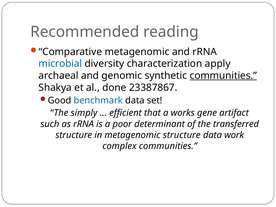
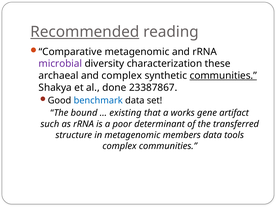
Recommended underline: none -> present
microbial colour: blue -> purple
apply: apply -> these
and genomic: genomic -> complex
simply: simply -> bound
efficient: efficient -> existing
metagenomic structure: structure -> members
work: work -> tools
